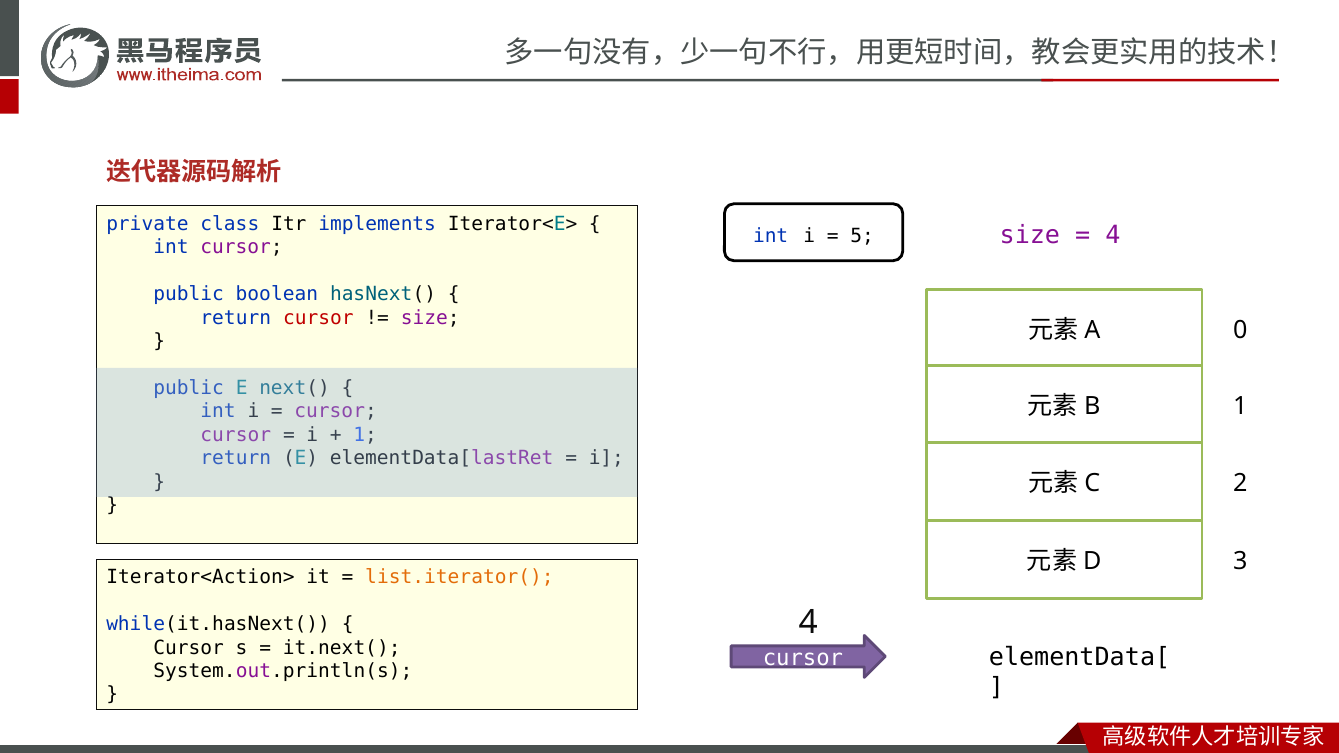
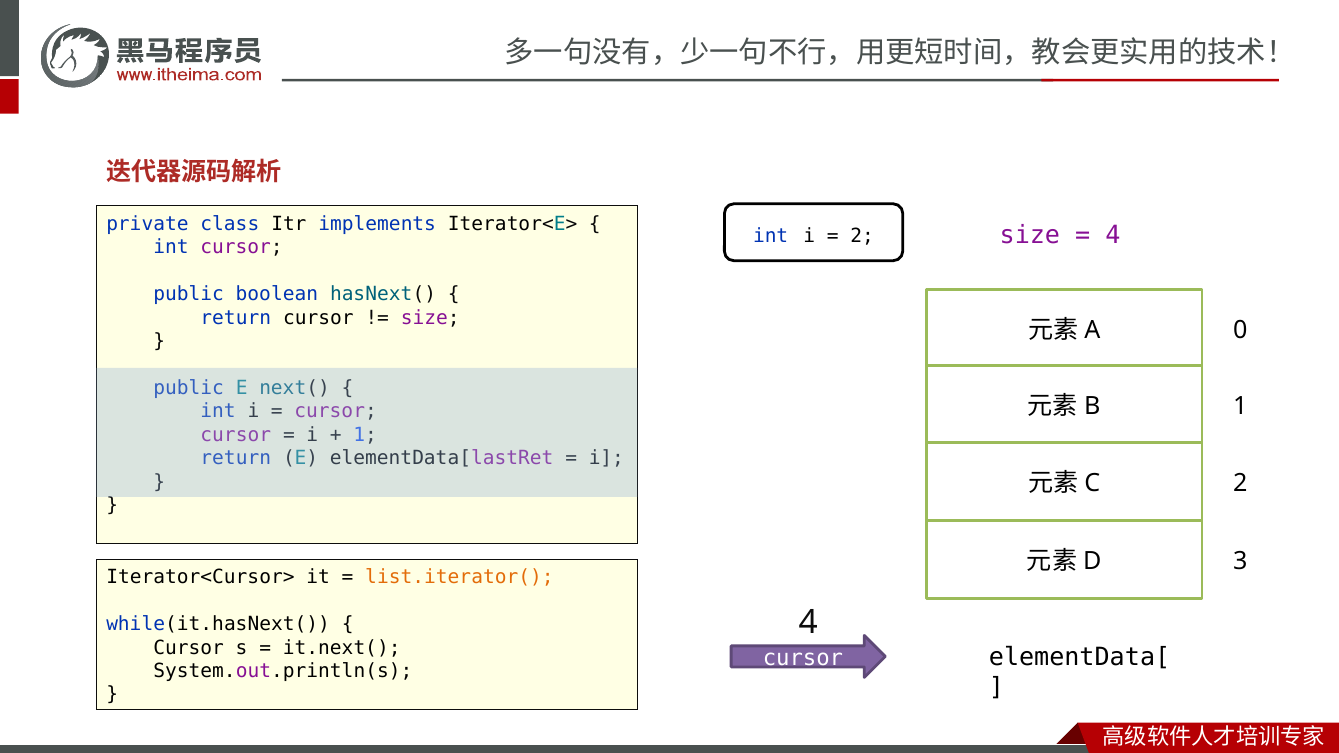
5 at (862, 236): 5 -> 2
cursor at (318, 318) colour: red -> black
Iterator<Action>: Iterator<Action> -> Iterator<Cursor>
